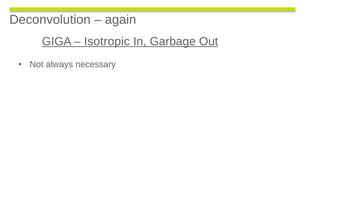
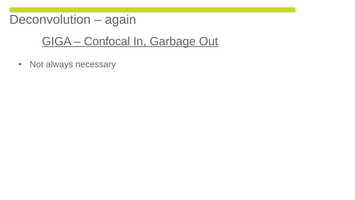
Isotropic: Isotropic -> Confocal
